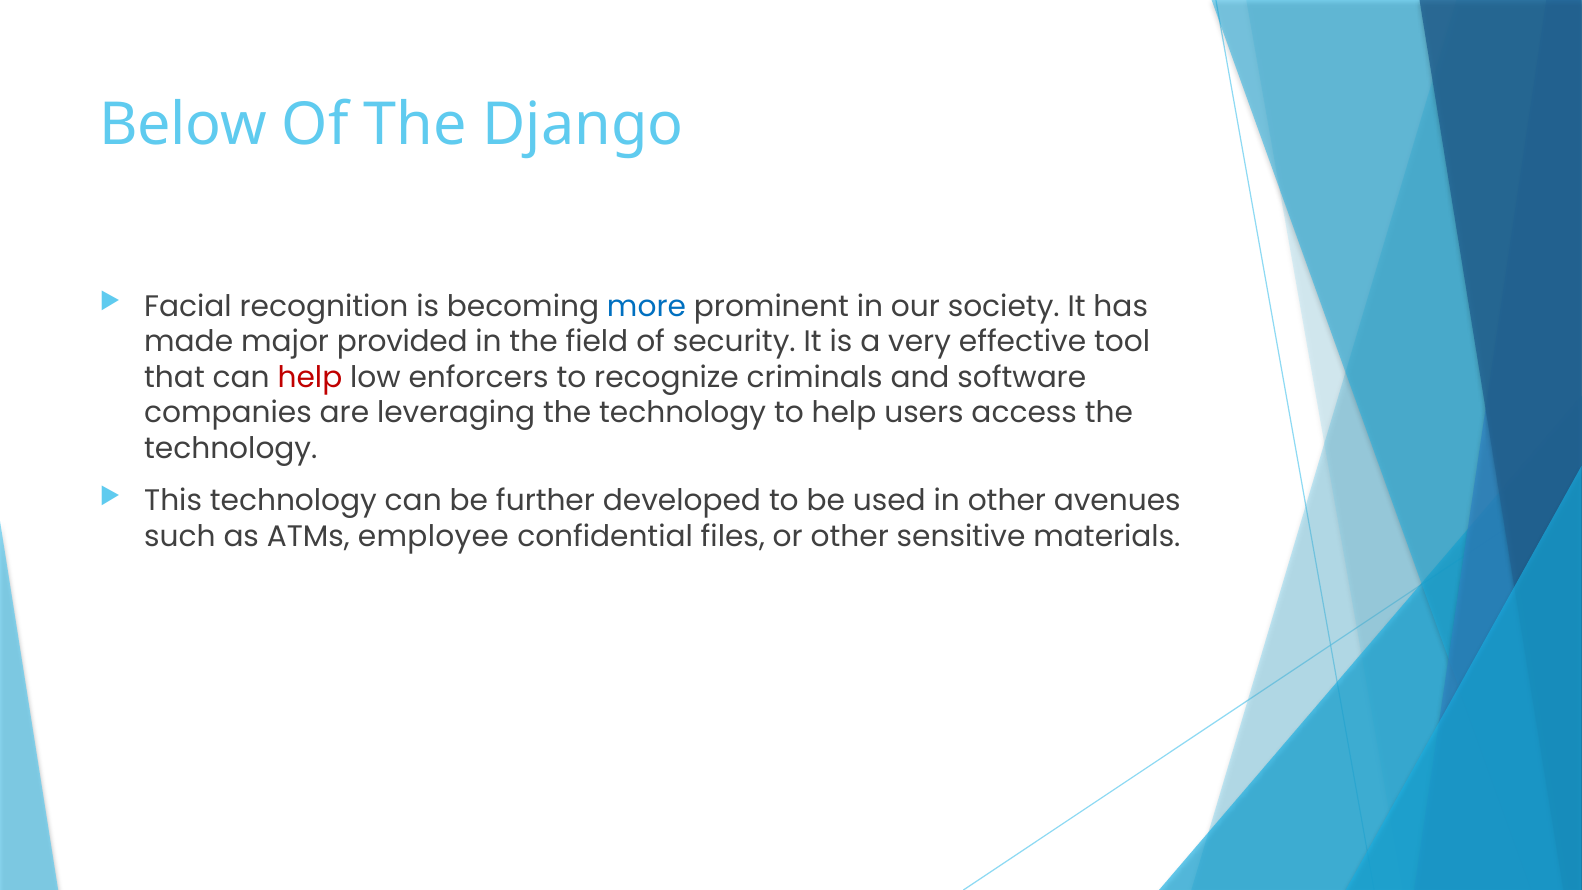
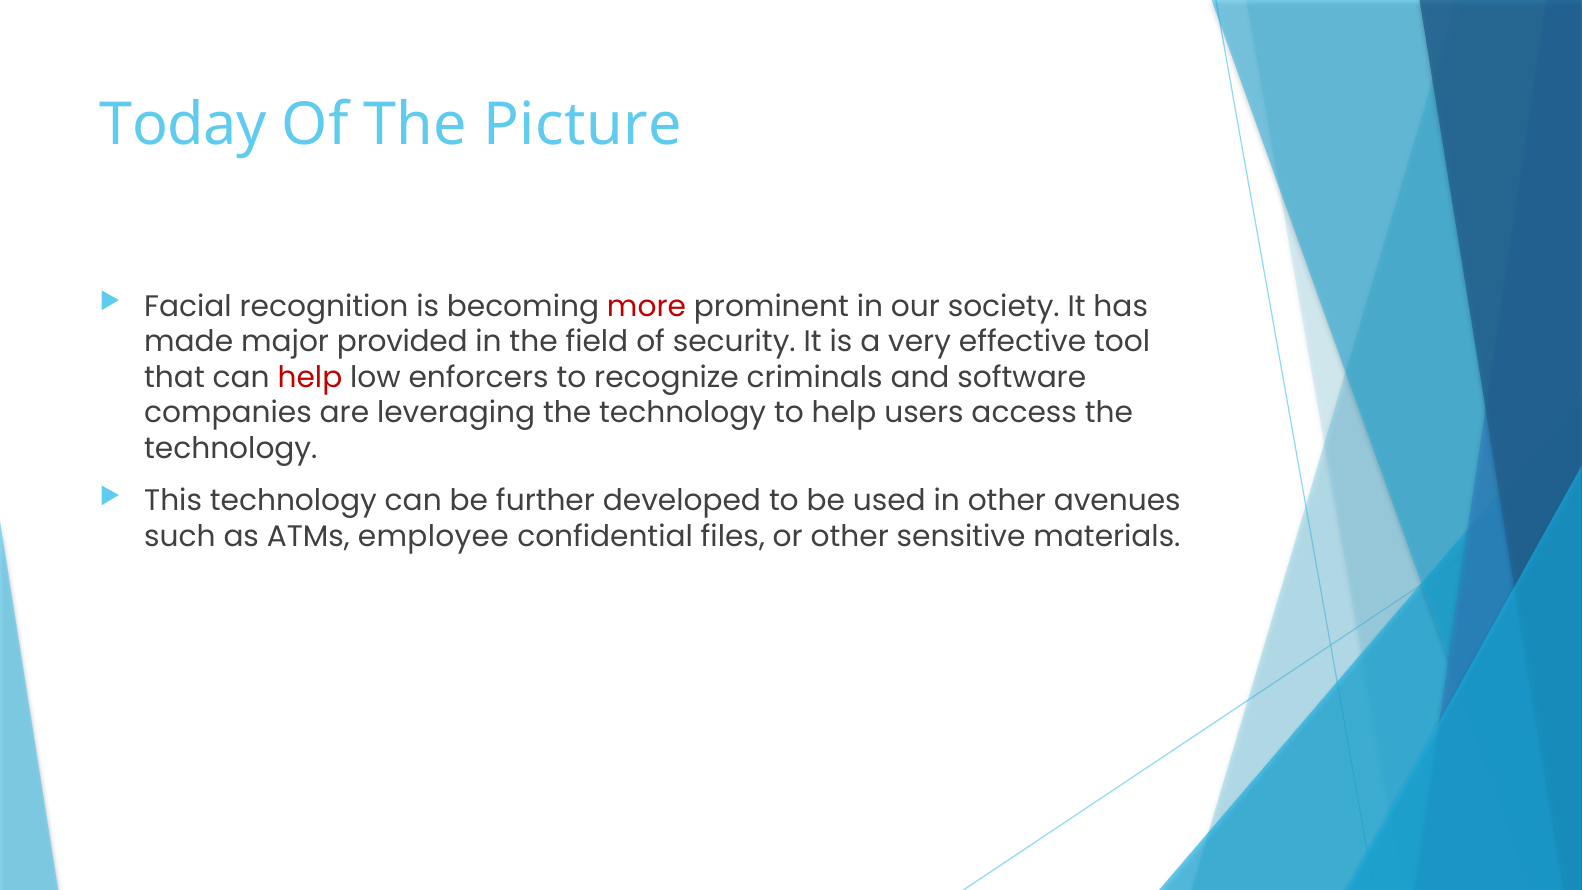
Below: Below -> Today
Django: Django -> Picture
more colour: blue -> red
